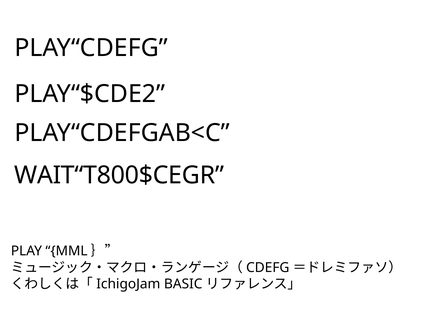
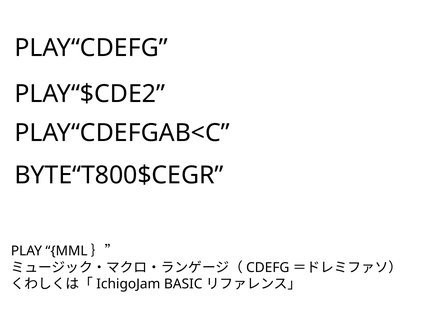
WAIT“T800$CEGR: WAIT“T800$CEGR -> BYTE“T800$CEGR
